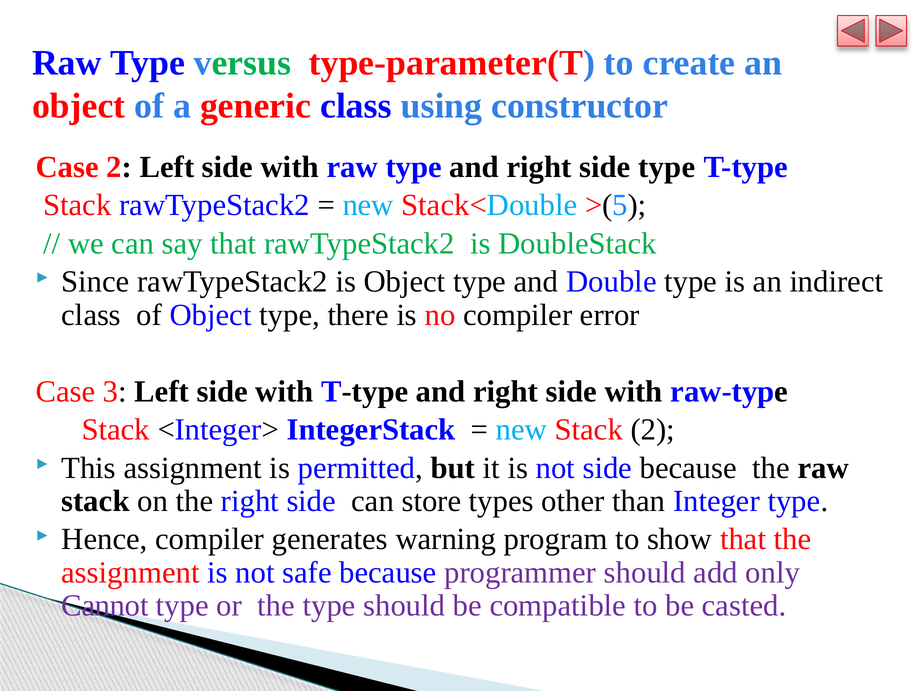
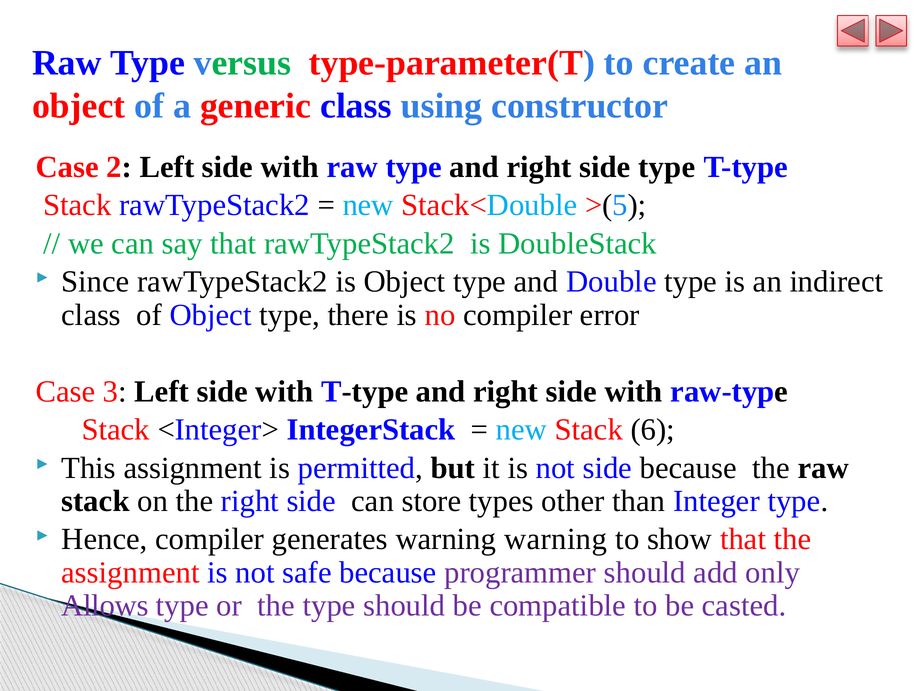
Stack 2: 2 -> 6
warning program: program -> warning
Cannot: Cannot -> Allows
